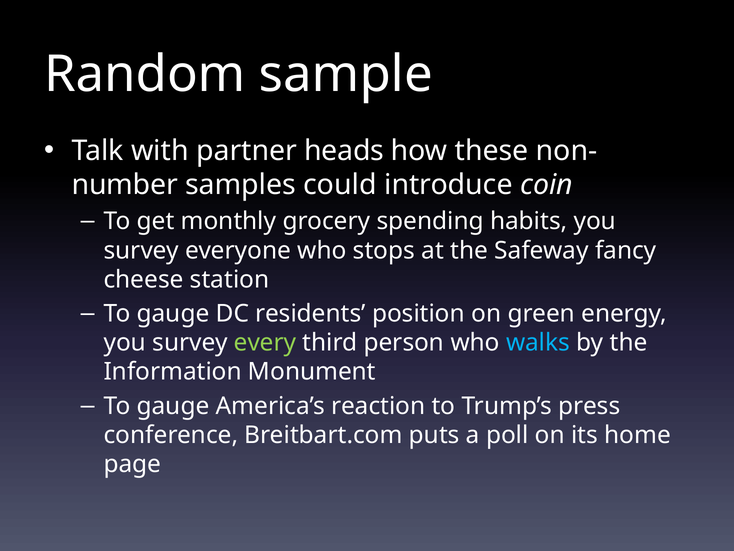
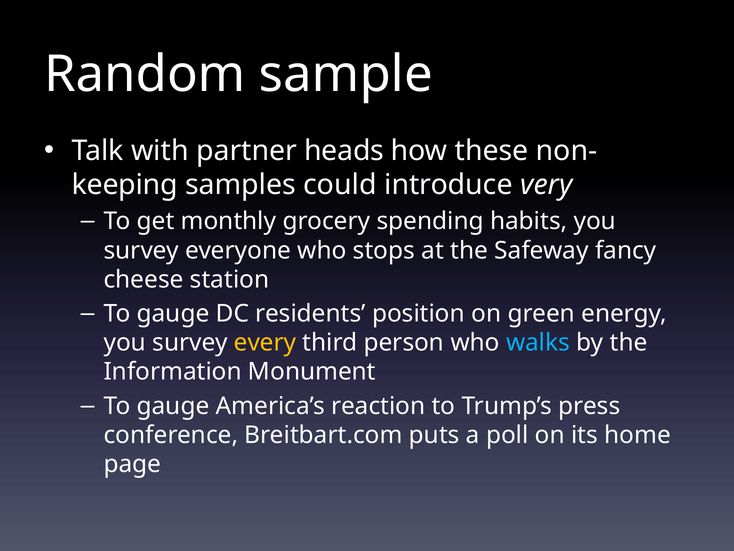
number: number -> keeping
coin: coin -> very
every colour: light green -> yellow
